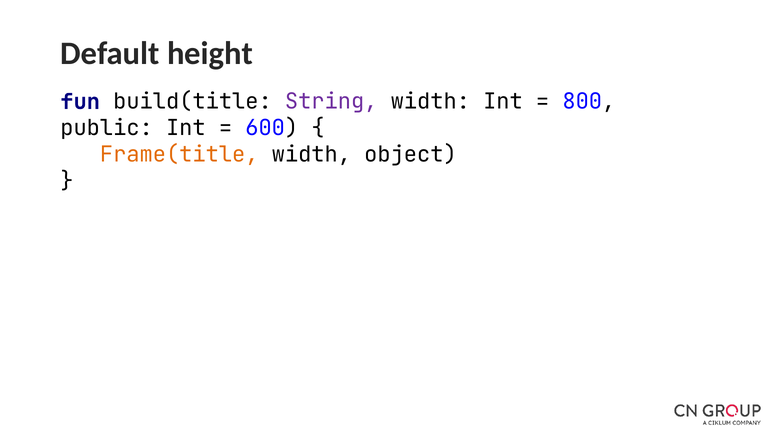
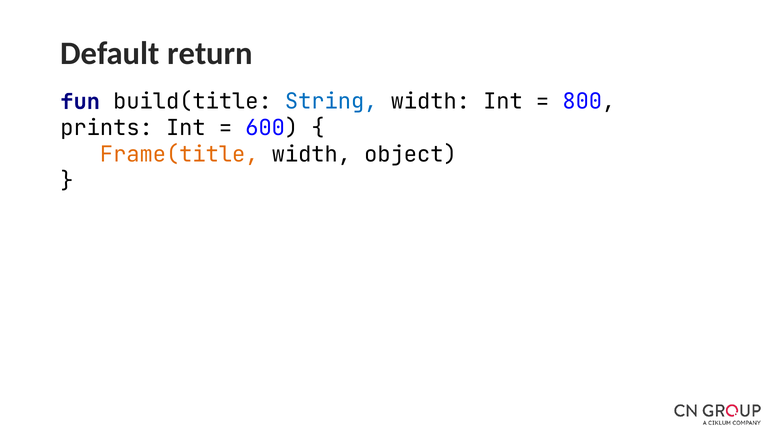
height: height -> return
String colour: purple -> blue
public: public -> prints
